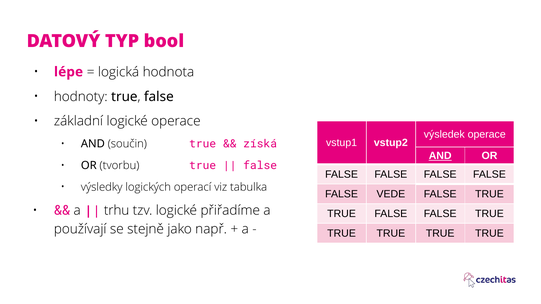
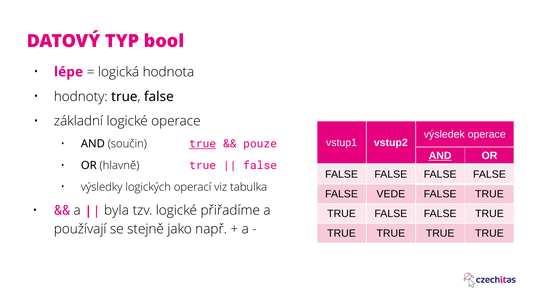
true at (203, 144) underline: none -> present
získá: získá -> pouze
tvorbu: tvorbu -> hlavně
trhu: trhu -> byla
